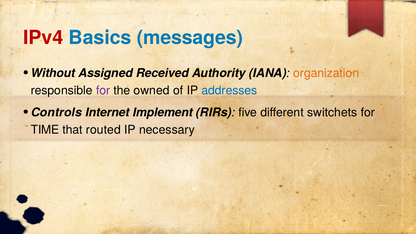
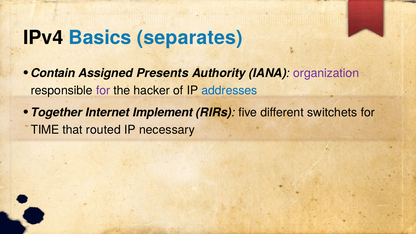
IPv4 colour: red -> black
messages: messages -> separates
Without: Without -> Contain
Received: Received -> Presents
organization colour: orange -> purple
owned: owned -> hacker
Controls: Controls -> Together
